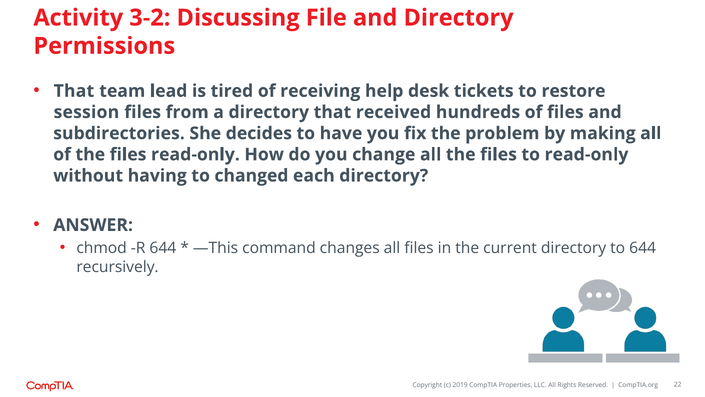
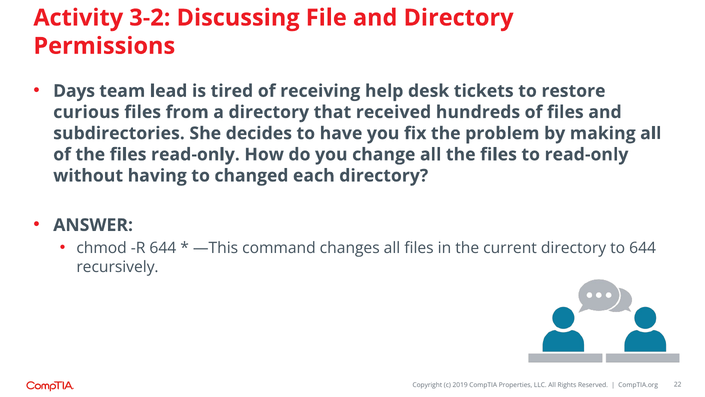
That at (74, 91): That -> Days
session: session -> curious
